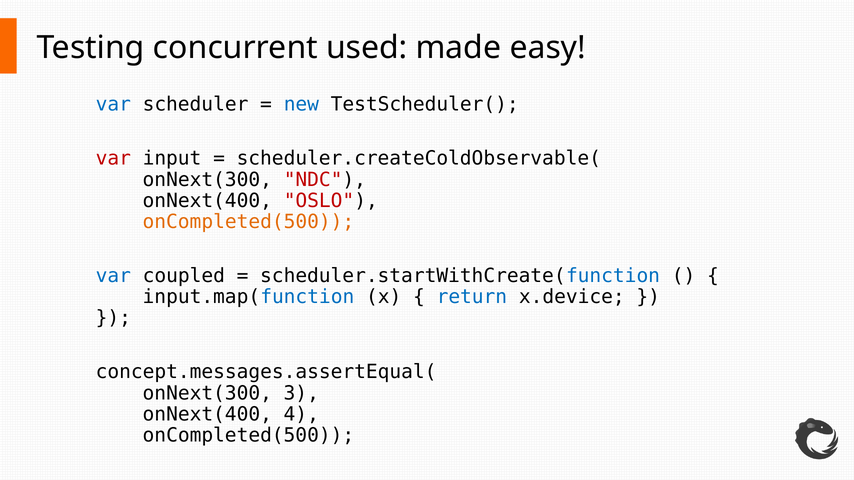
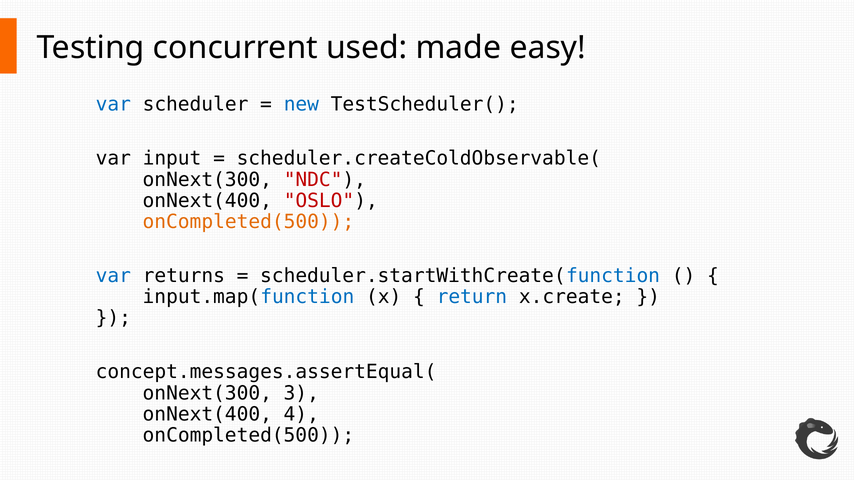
var at (113, 159) colour: red -> black
coupled: coupled -> returns
x.device: x.device -> x.create
